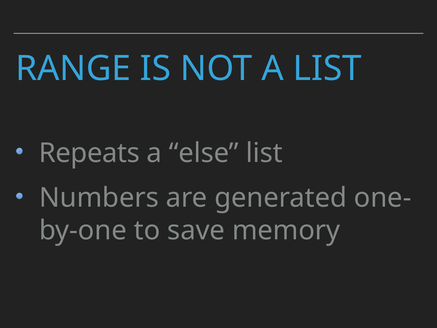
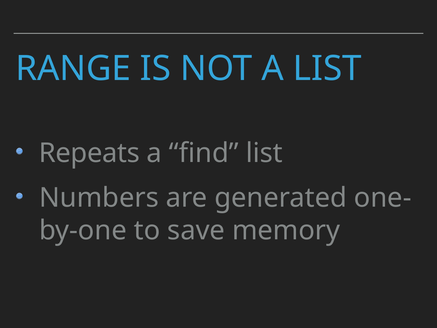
else: else -> find
